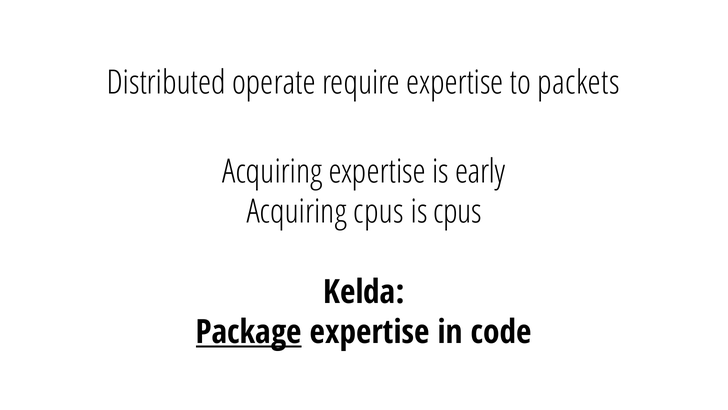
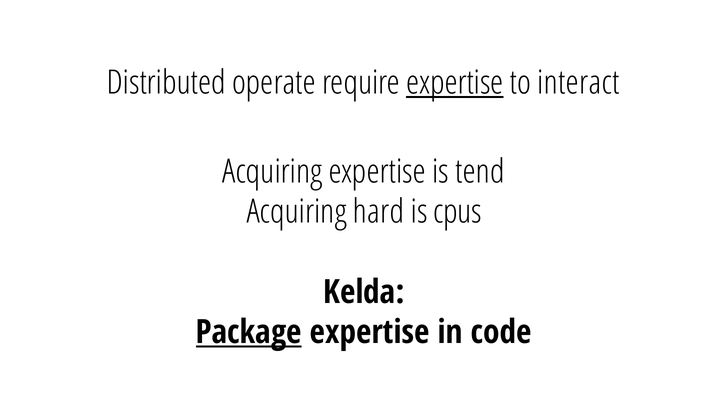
expertise at (455, 82) underline: none -> present
packets: packets -> interact
early: early -> tend
Acquiring cpus: cpus -> hard
